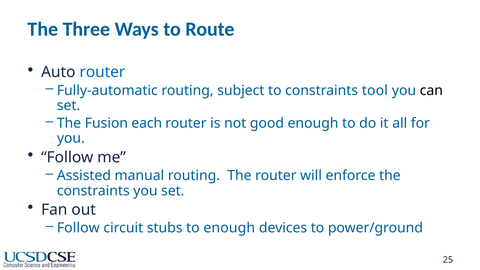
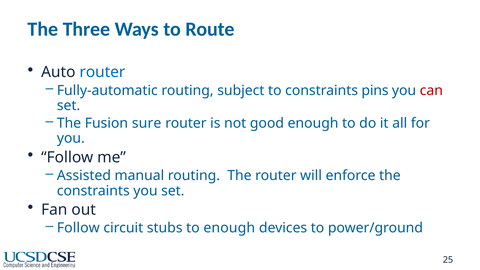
tool: tool -> pins
can colour: black -> red
each: each -> sure
